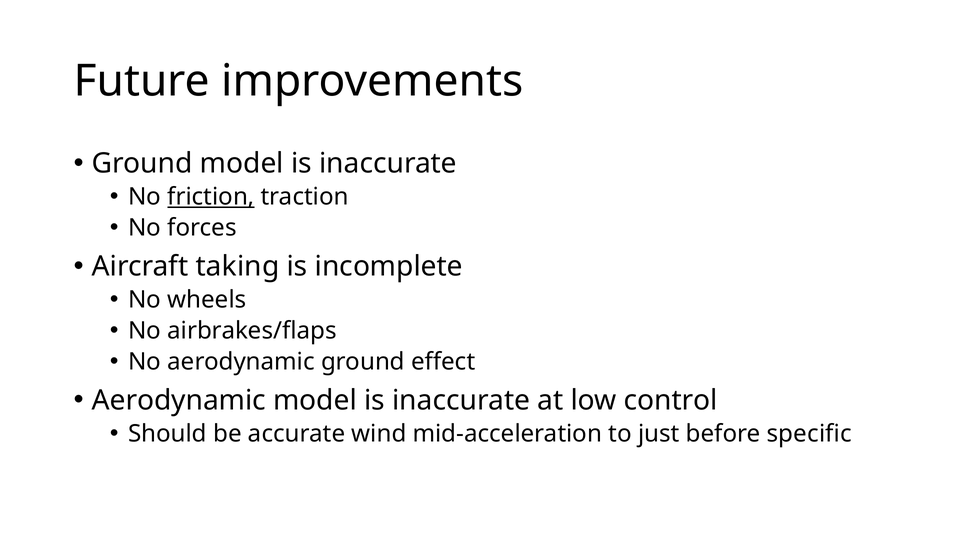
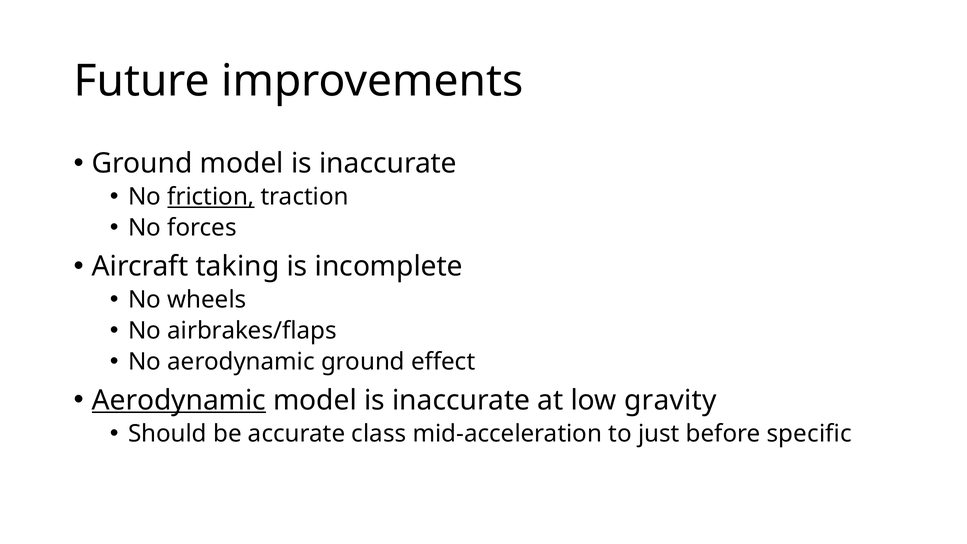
Aerodynamic at (179, 400) underline: none -> present
control: control -> gravity
wind: wind -> class
